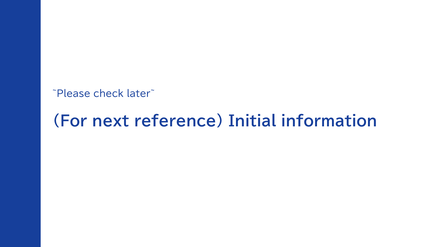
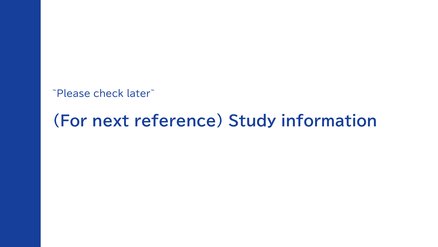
Initial: Initial -> Study
